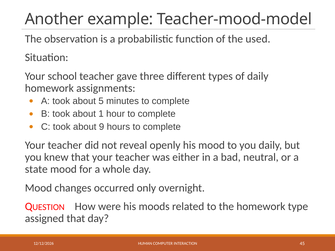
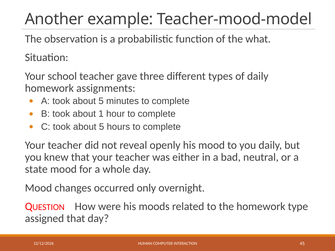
used: used -> what
C took about 9: 9 -> 5
